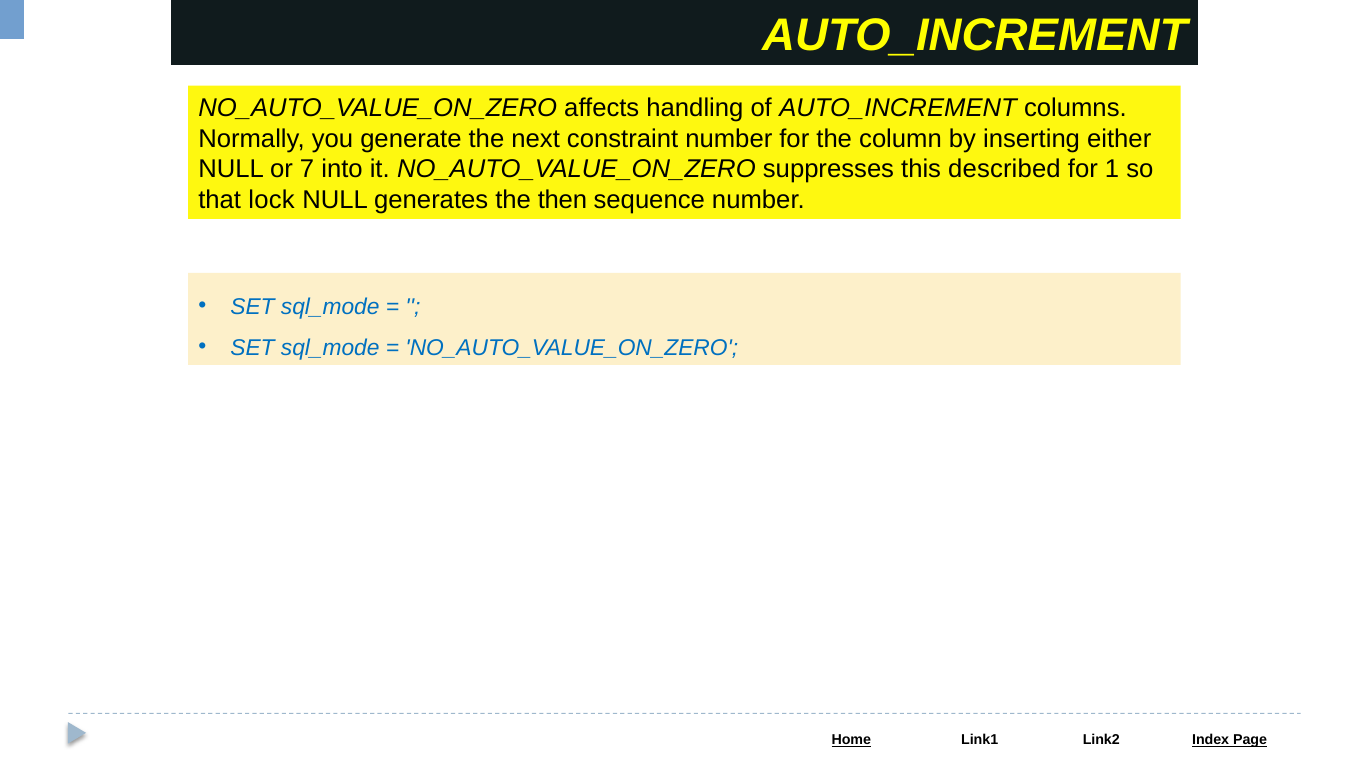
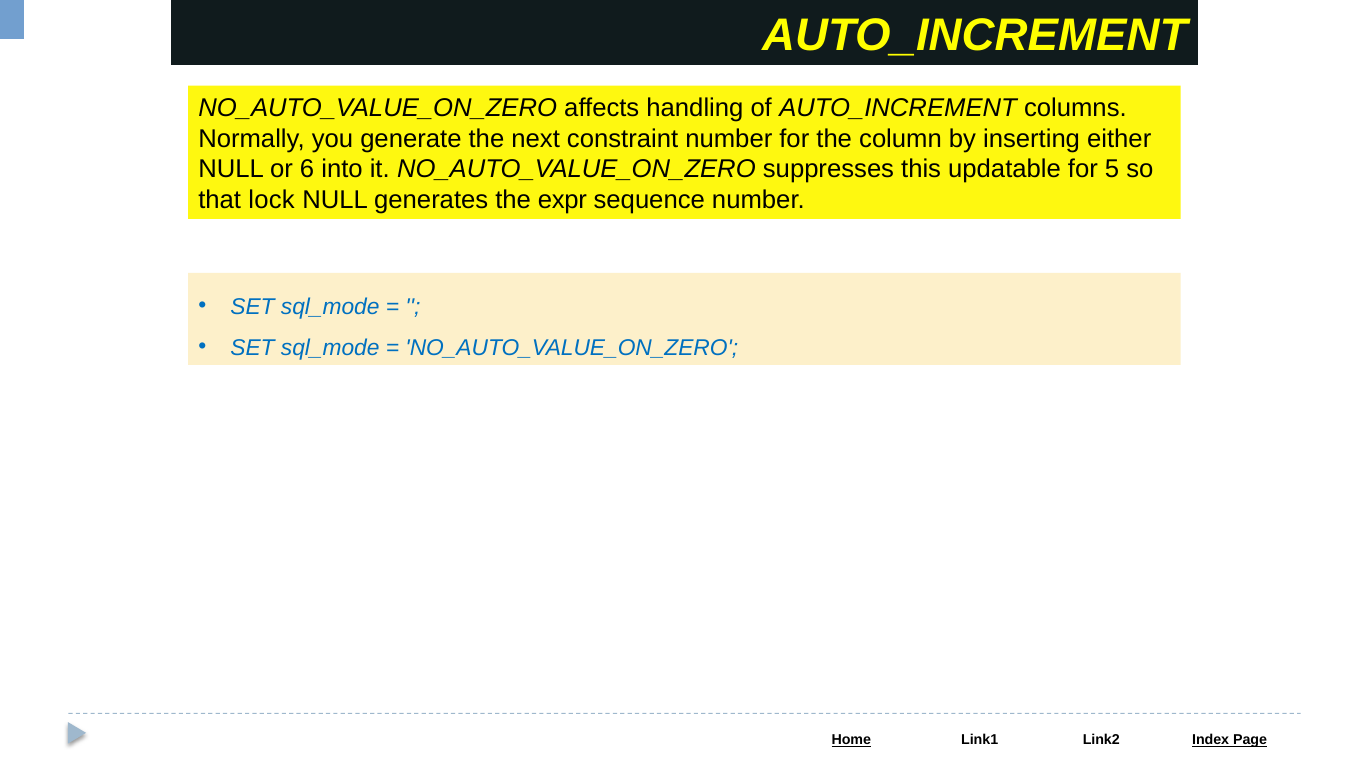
7: 7 -> 6
described: described -> updatable
1: 1 -> 5
then: then -> expr
